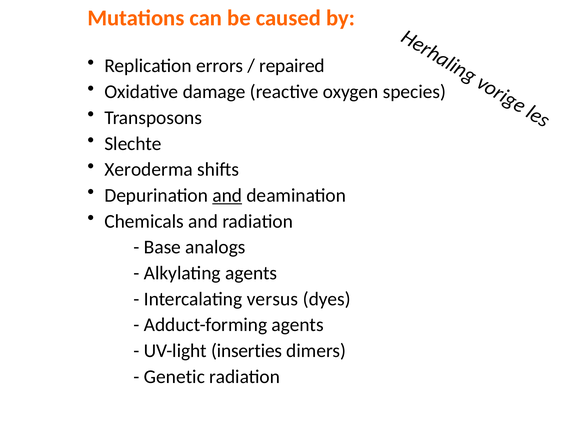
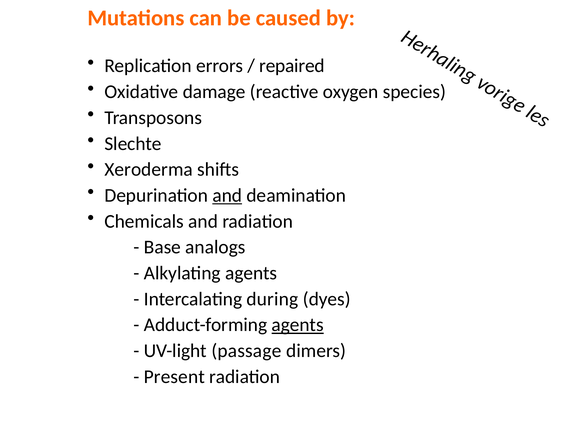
versus: versus -> during
agents at (298, 325) underline: none -> present
inserties: inserties -> passage
Genetic: Genetic -> Present
